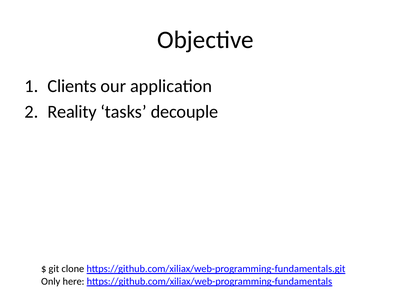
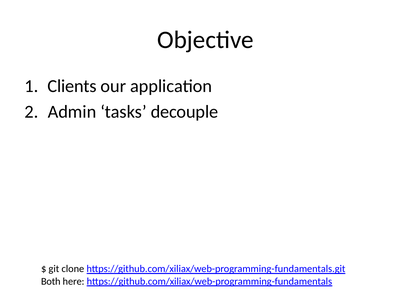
Reality: Reality -> Admin
Only: Only -> Both
